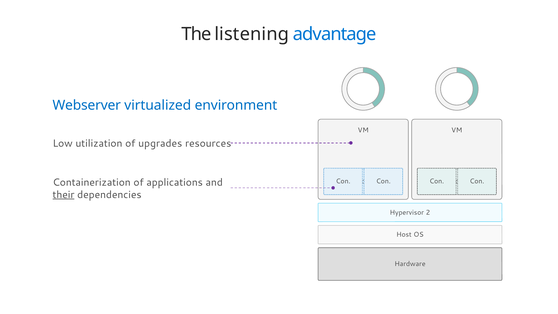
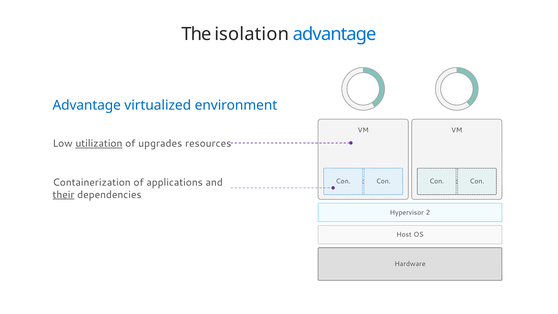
listening: listening -> isolation
Webserver at (87, 105): Webserver -> Advantage
utilization underline: none -> present
